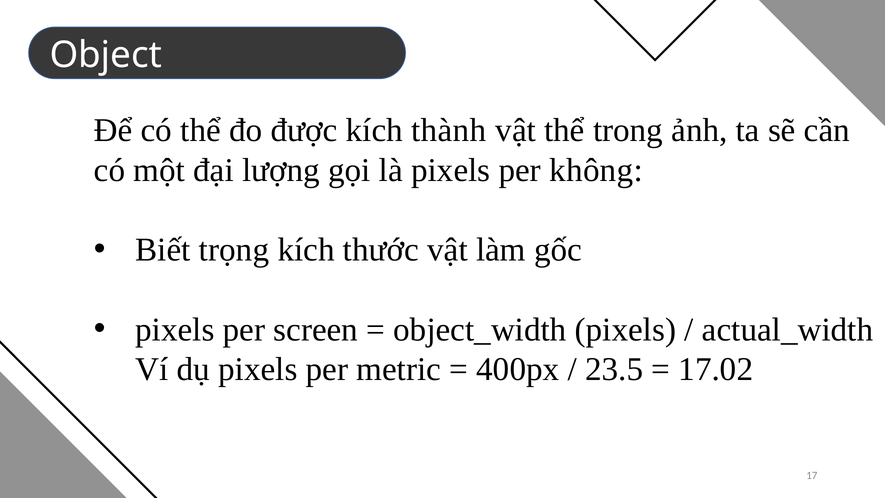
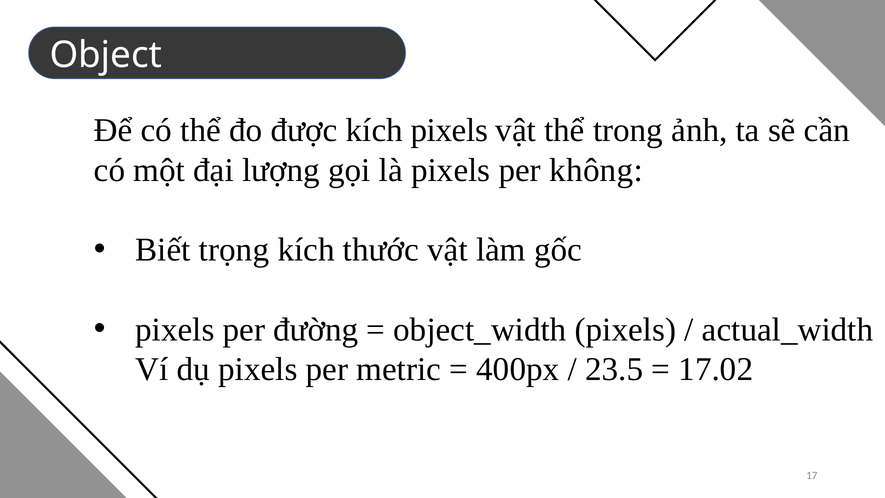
kích thành: thành -> pixels
screen: screen -> đường
